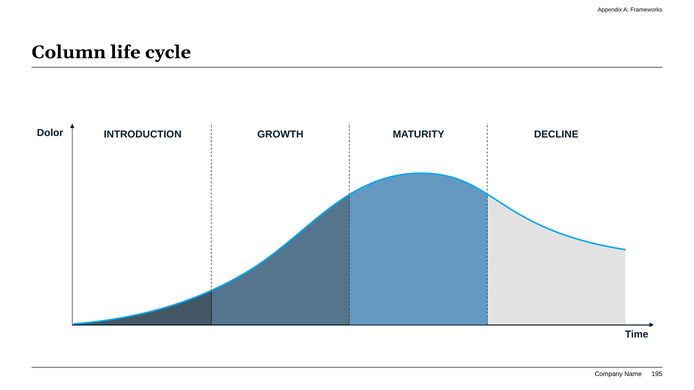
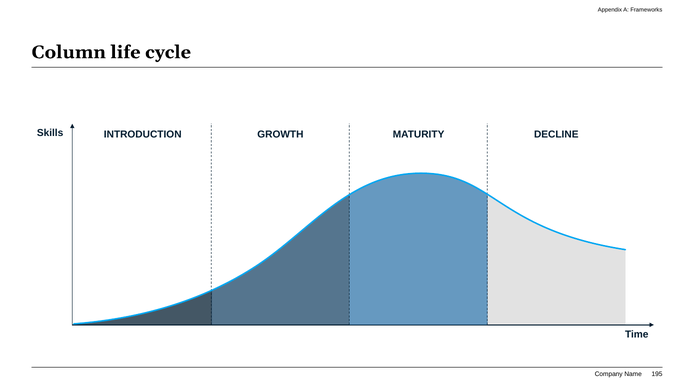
Dolor: Dolor -> Skills
